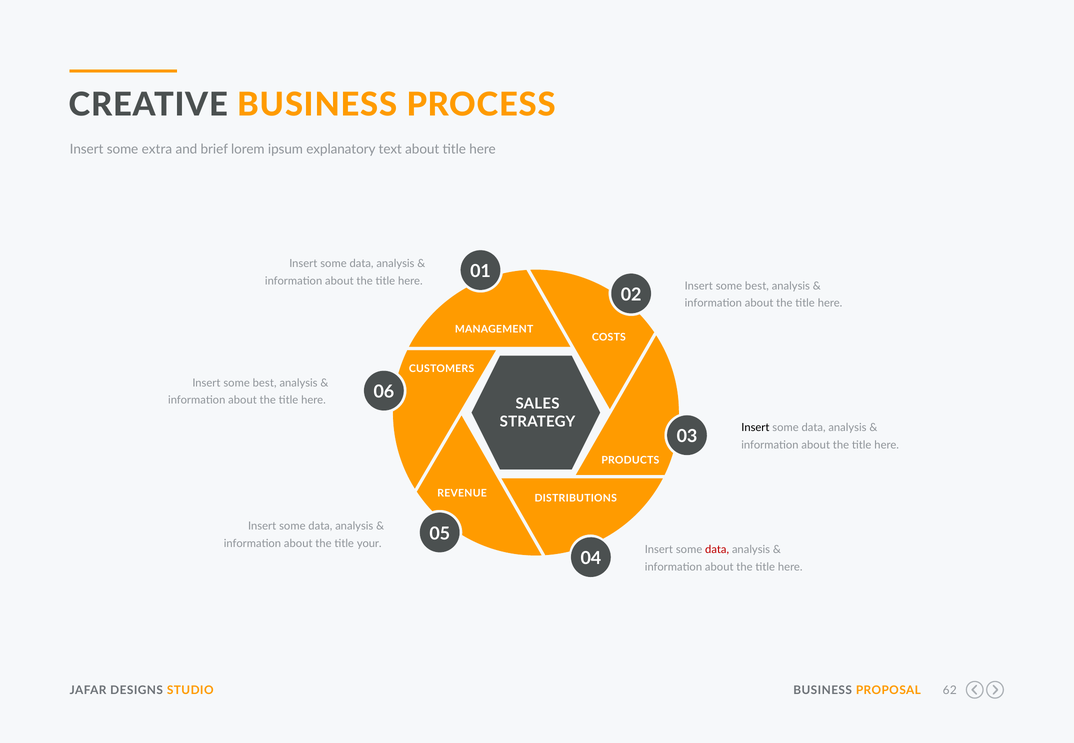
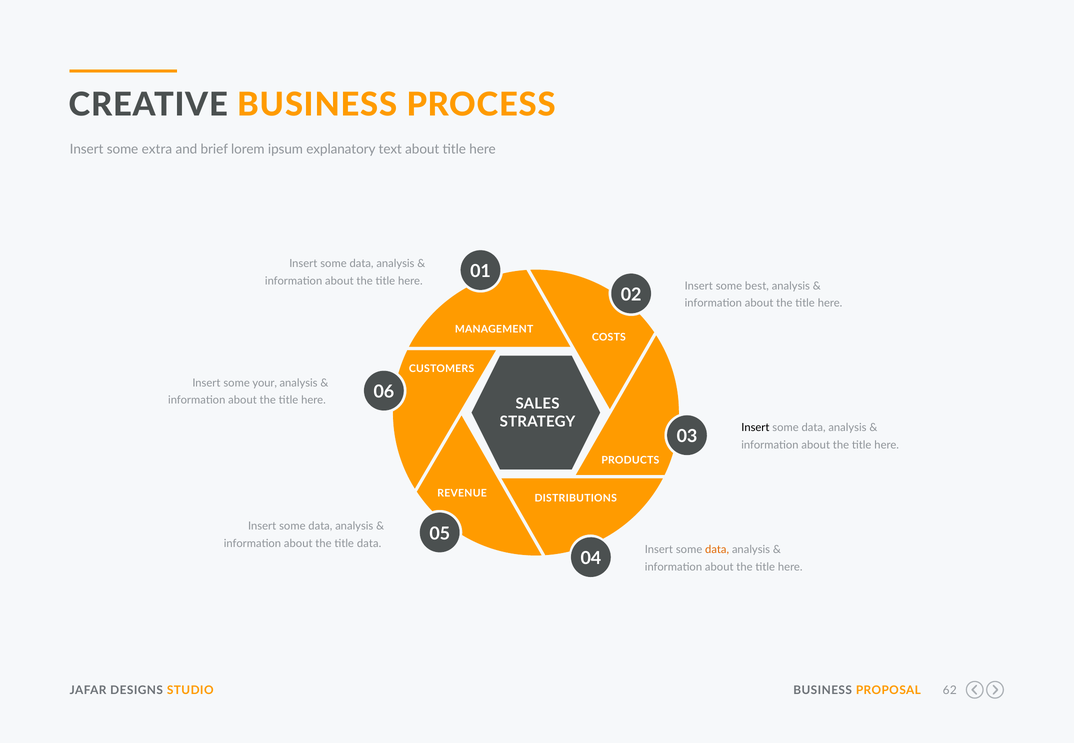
best at (265, 383): best -> your
title your: your -> data
data at (717, 550) colour: red -> orange
